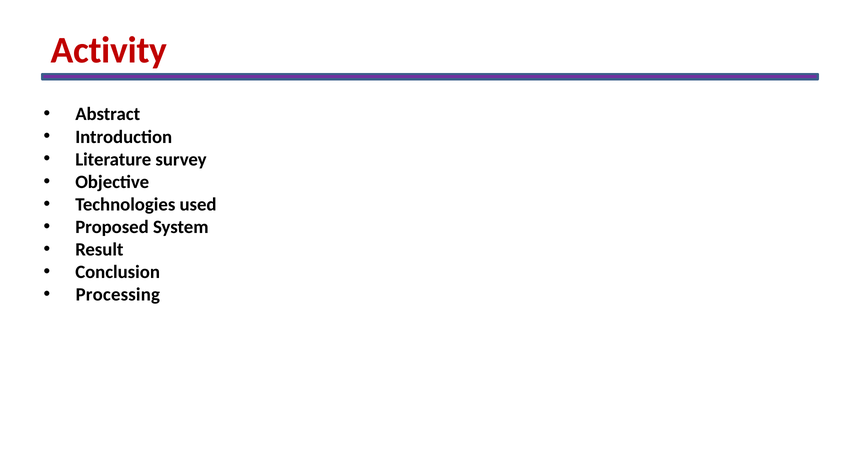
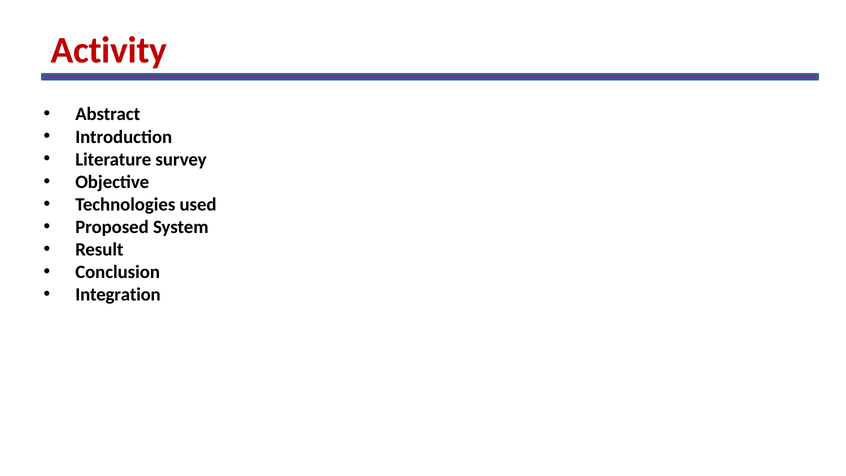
Processing: Processing -> Integration
